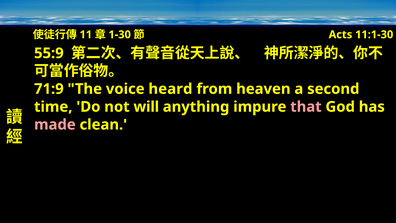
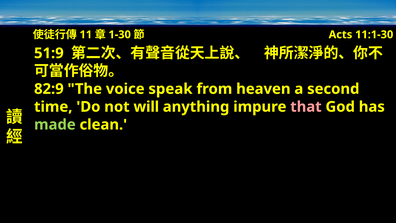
55:9: 55:9 -> 51:9
71:9: 71:9 -> 82:9
heard: heard -> speak
made colour: pink -> light green
